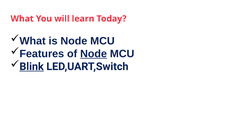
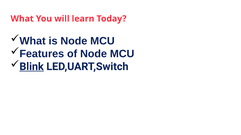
Node at (94, 54) underline: present -> none
